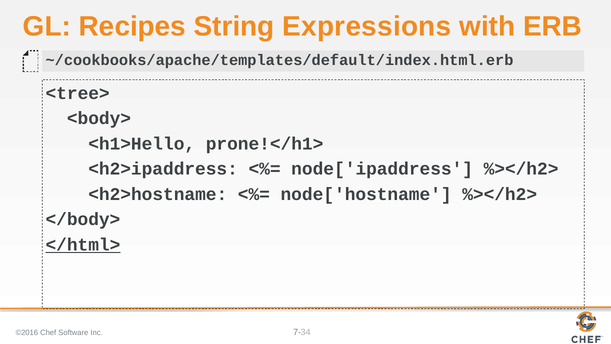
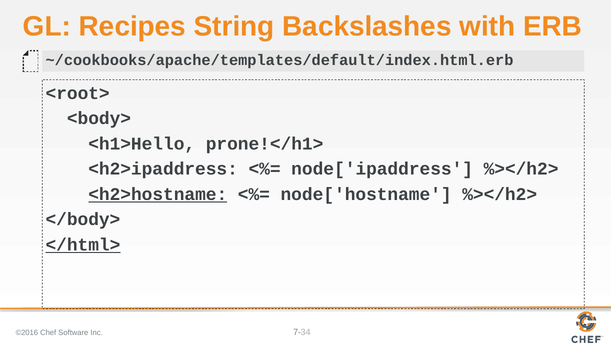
Expressions: Expressions -> Backslashes
<tree>: <tree> -> <root>
<h2>hostname underline: none -> present
